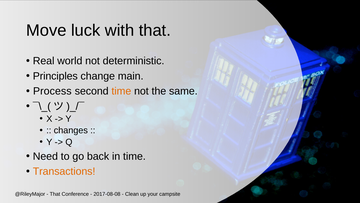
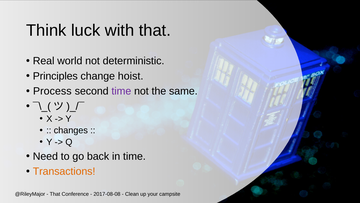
Move: Move -> Think
main: main -> hoist
time at (121, 91) colour: orange -> purple
